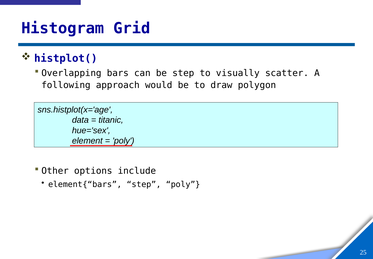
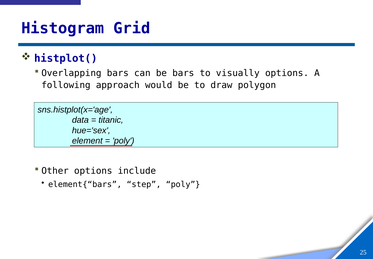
be step: step -> bars
visually scatter: scatter -> options
